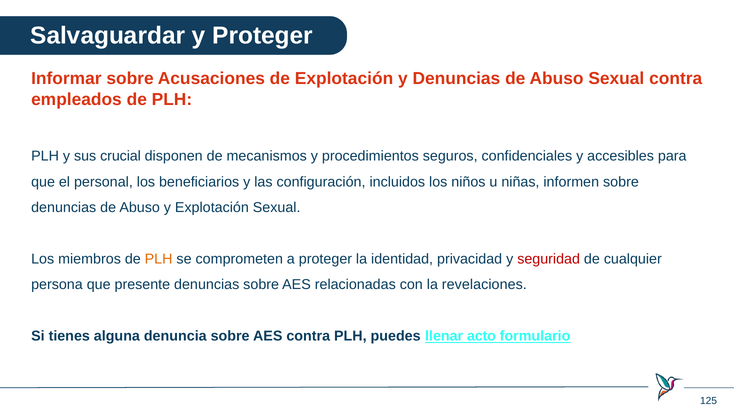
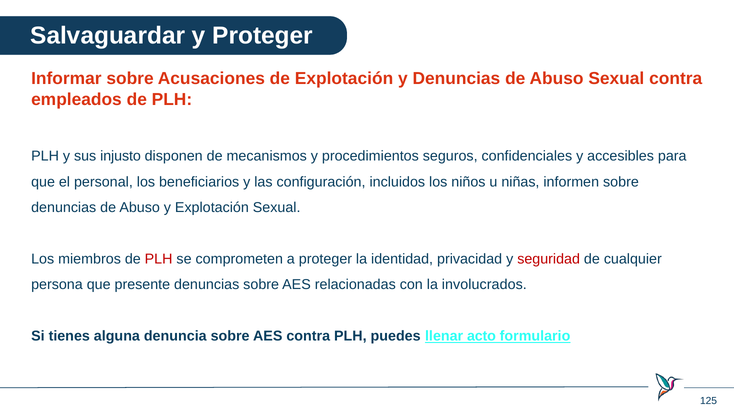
crucial: crucial -> injusto
PLH at (159, 259) colour: orange -> red
revelaciones: revelaciones -> involucrados
